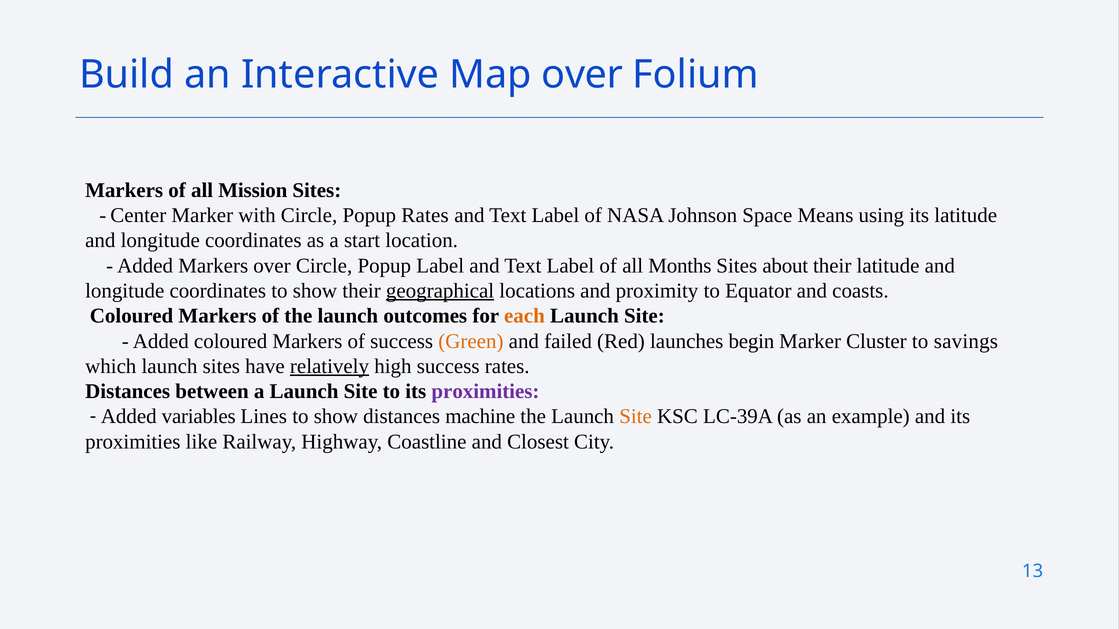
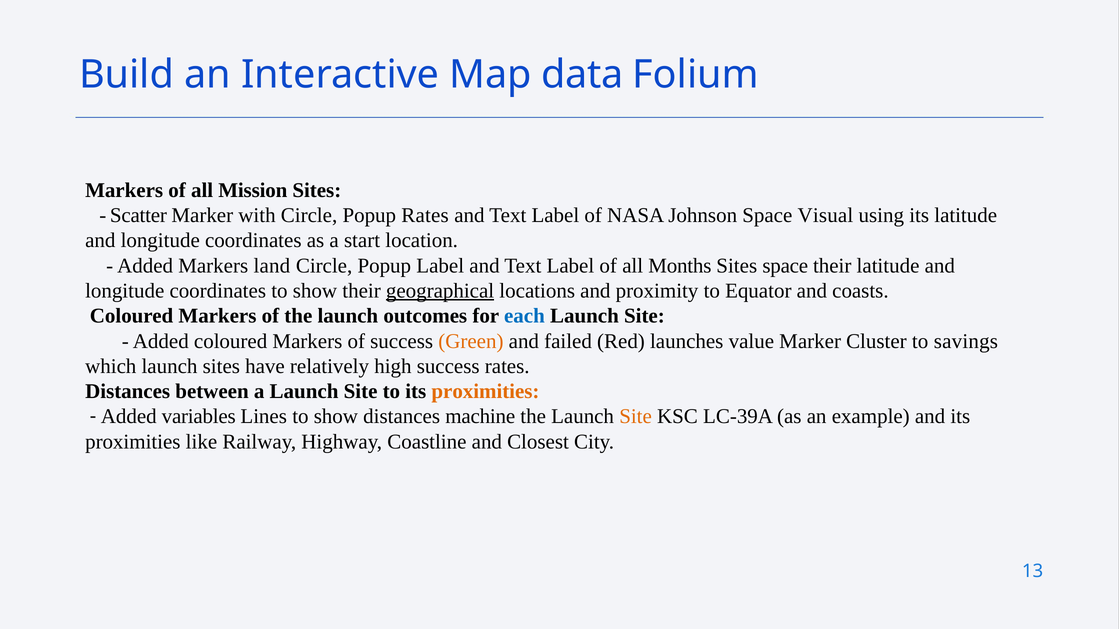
Map over: over -> data
Center: Center -> Scatter
Means: Means -> Visual
Markers over: over -> land
Sites about: about -> space
each colour: orange -> blue
begin: begin -> value
relatively underline: present -> none
proximities at (485, 392) colour: purple -> orange
